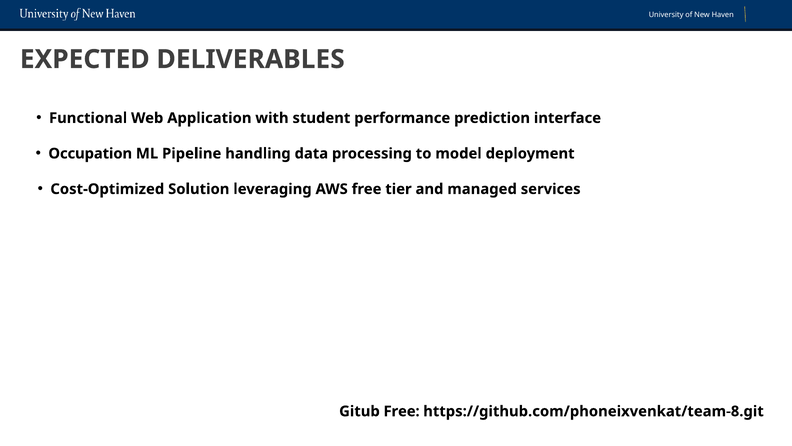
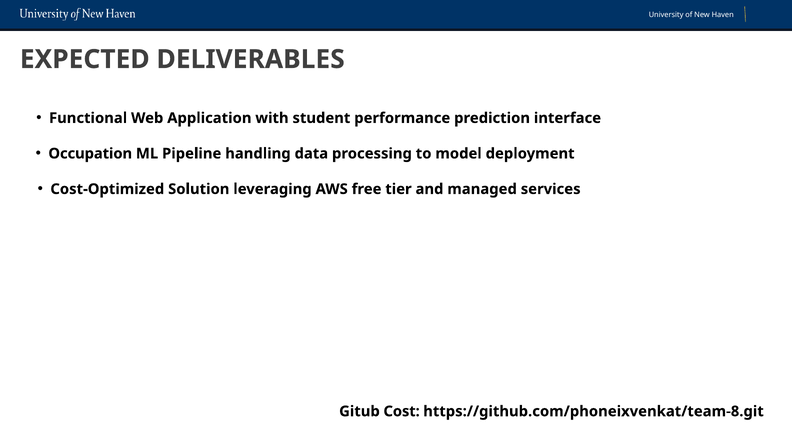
Gitub Free: Free -> Cost
